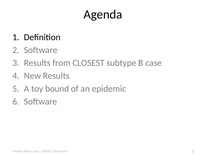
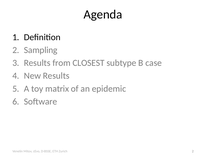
2 Software: Software -> Sampling
bound: bound -> matrix
